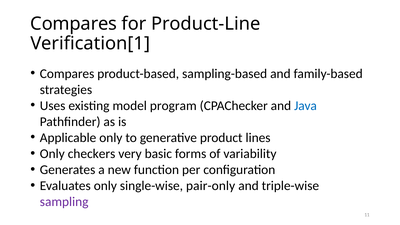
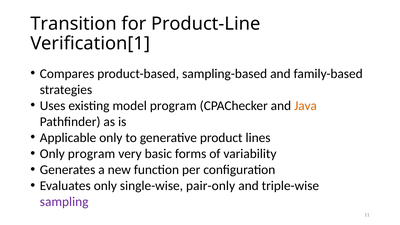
Compares at (74, 24): Compares -> Transition
Java colour: blue -> orange
Only checkers: checkers -> program
